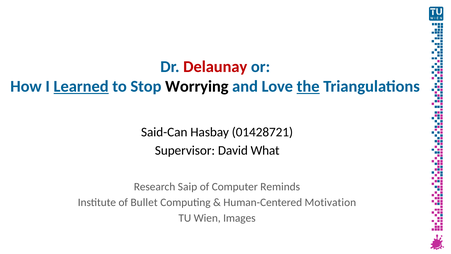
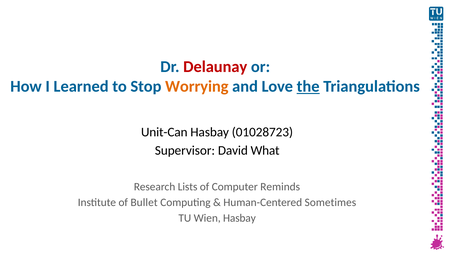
Learned underline: present -> none
Worrying colour: black -> orange
Said-Can: Said-Can -> Unit-Can
01428721: 01428721 -> 01028723
Saip: Saip -> Lists
Motivation: Motivation -> Sometimes
Wien Images: Images -> Hasbay
